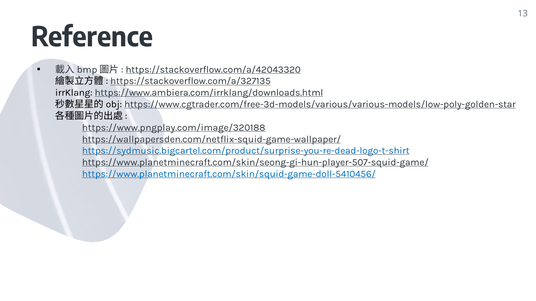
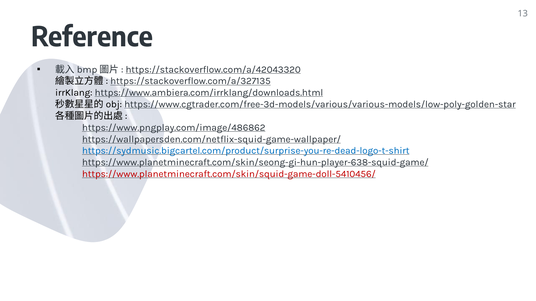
https://www.pngplay.com/image/320188: https://www.pngplay.com/image/320188 -> https://www.pngplay.com/image/486862
https://www.planetminecraft.com/skin/seong-gi-hun-player-507-squid-game/: https://www.planetminecraft.com/skin/seong-gi-hun-player-507-squid-game/ -> https://www.planetminecraft.com/skin/seong-gi-hun-player-638-squid-game/
https://www.planetminecraft.com/skin/squid-game-doll-5410456/ colour: blue -> red
